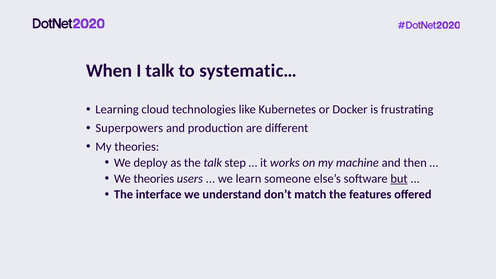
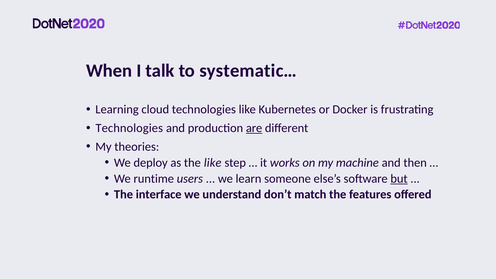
Superpowers at (129, 128): Superpowers -> Technologies
are underline: none -> present
the talk: talk -> like
We theories: theories -> runtime
